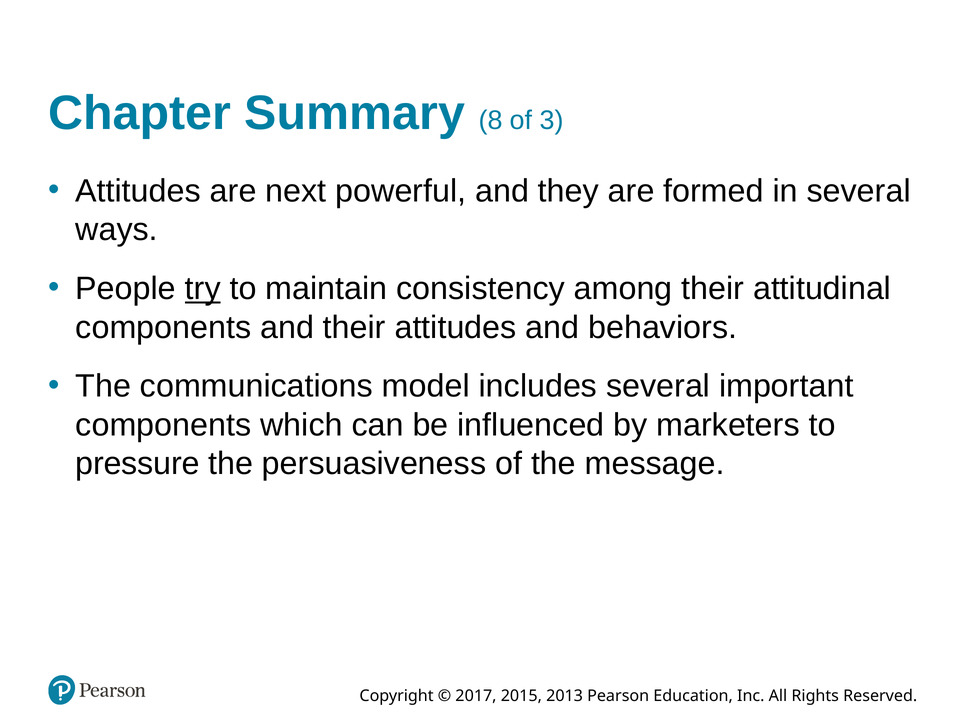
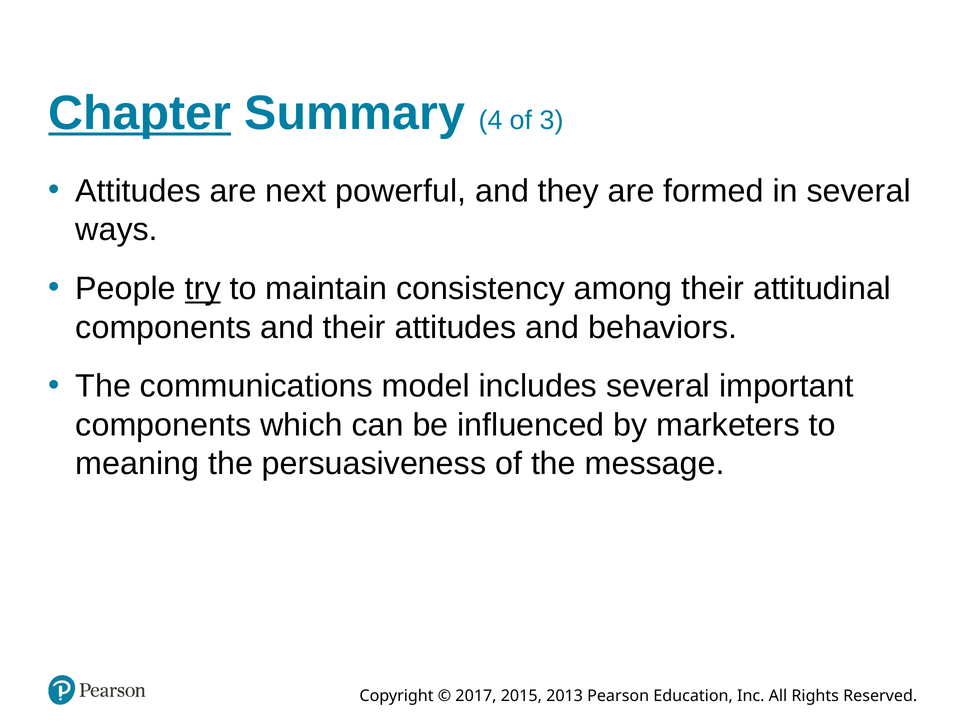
Chapter underline: none -> present
8: 8 -> 4
pressure: pressure -> meaning
